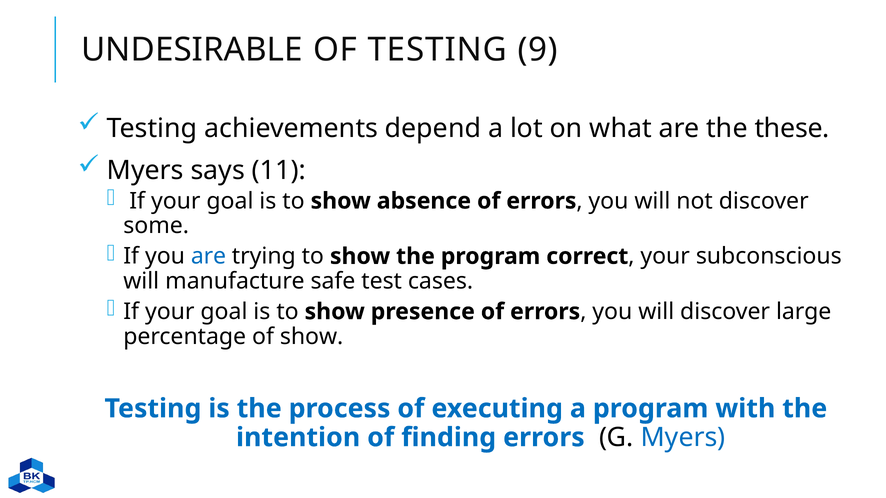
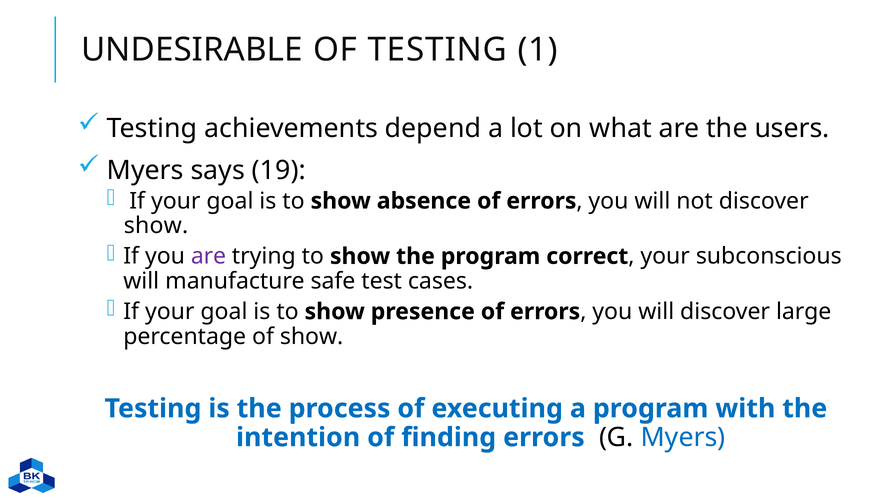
9: 9 -> 1
these: these -> users
11: 11 -> 19
some at (156, 226): some -> show
are at (208, 256) colour: blue -> purple
